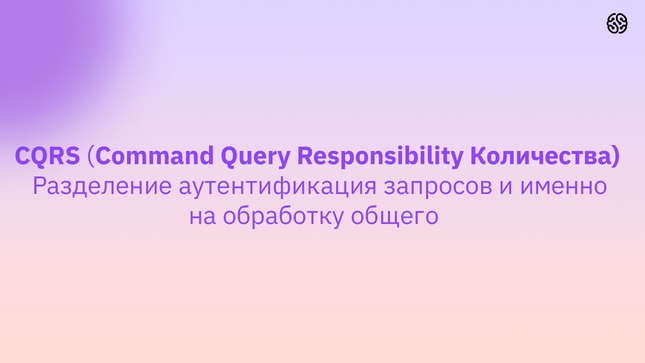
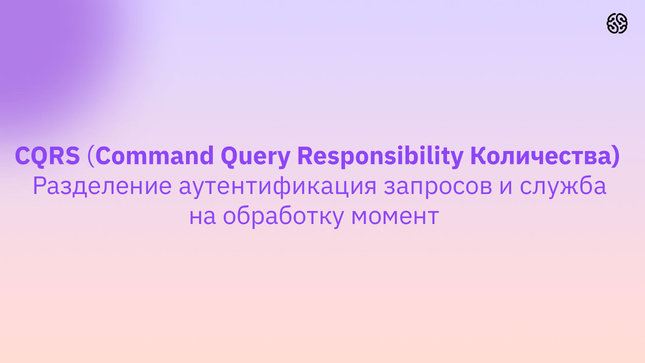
именно: именно -> служба
общего: общего -> момент
